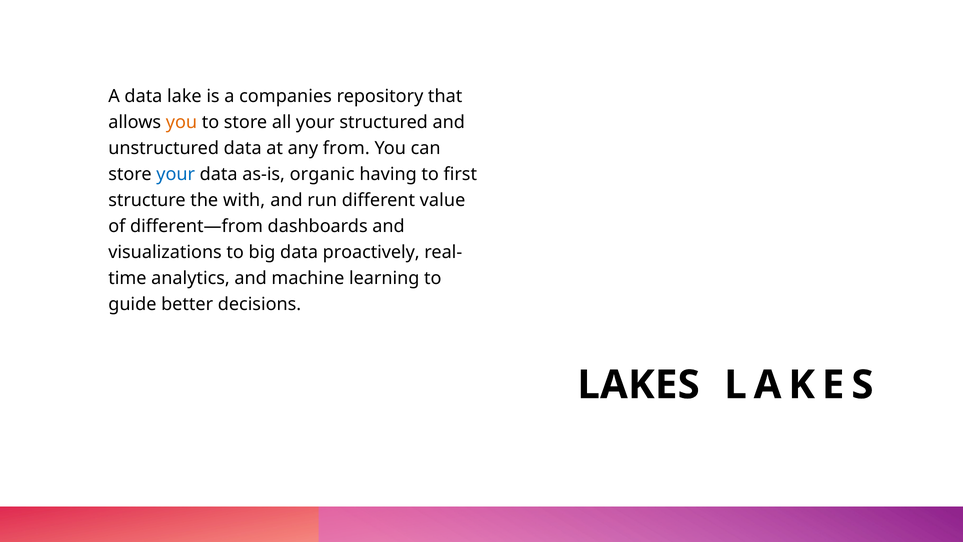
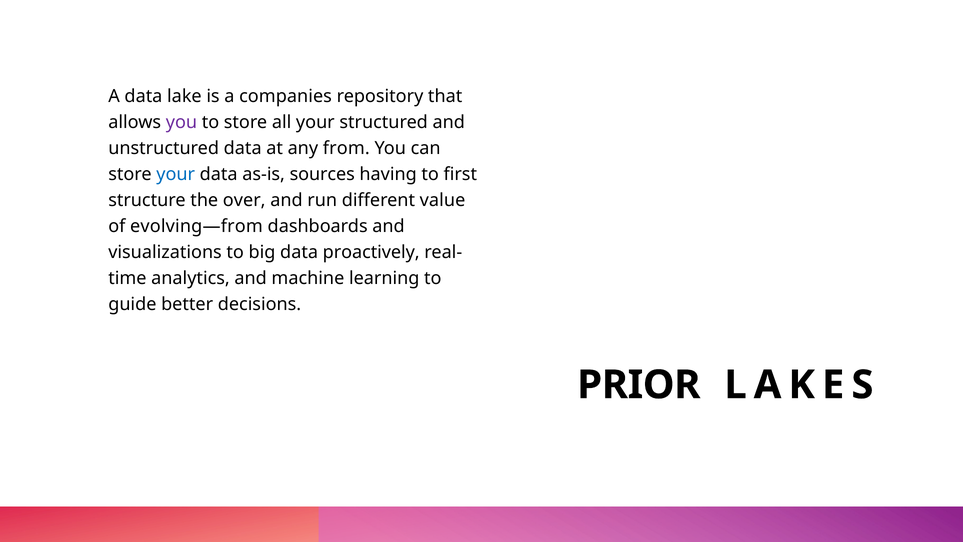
you at (181, 122) colour: orange -> purple
organic: organic -> sources
with: with -> over
different—from: different—from -> evolving—from
LAKES at (639, 385): LAKES -> PRIOR
